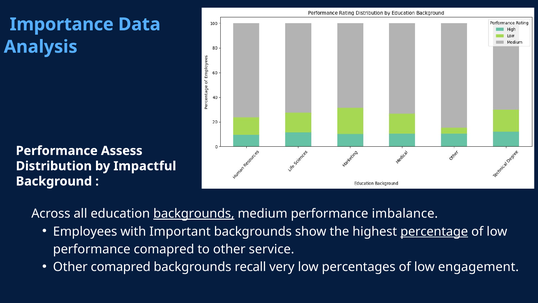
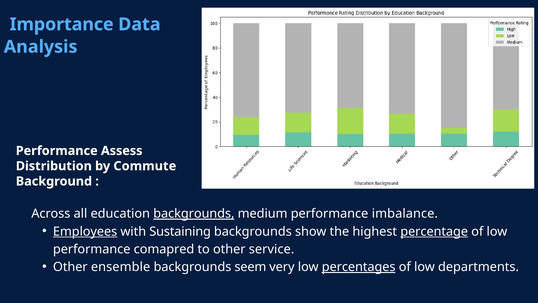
Impactful: Impactful -> Commute
Employees underline: none -> present
Important: Important -> Sustaining
Other comapred: comapred -> ensemble
recall: recall -> seem
percentages underline: none -> present
engagement: engagement -> departments
